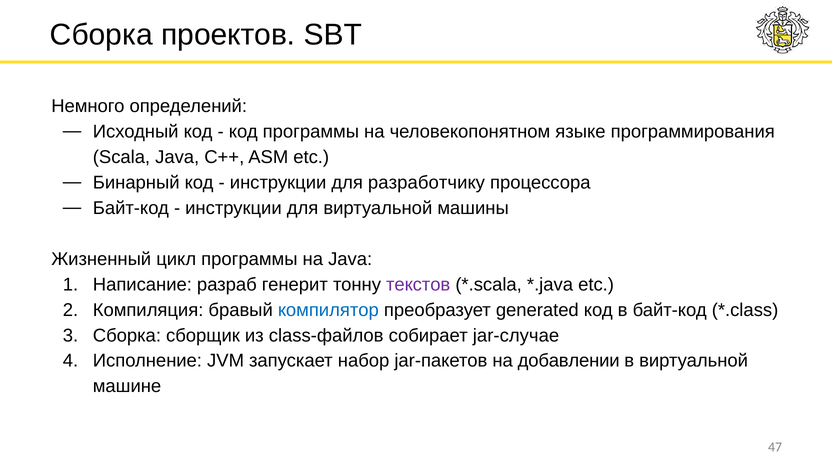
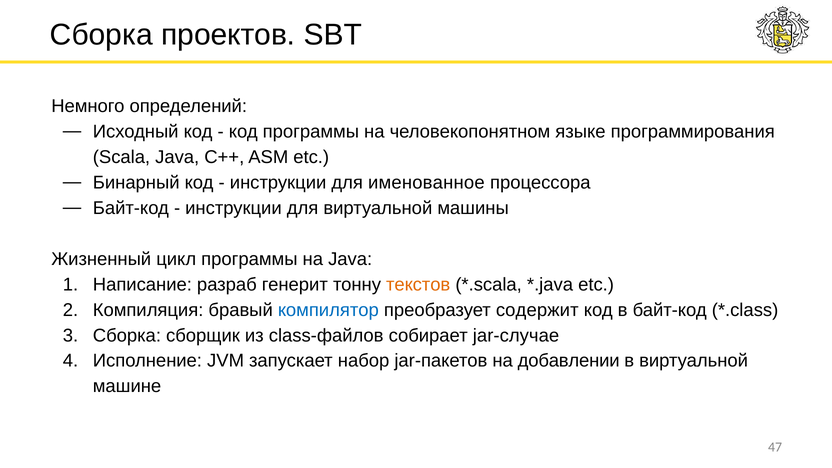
разработчику: разработчику -> именованное
текстов colour: purple -> orange
generated: generated -> содержит
